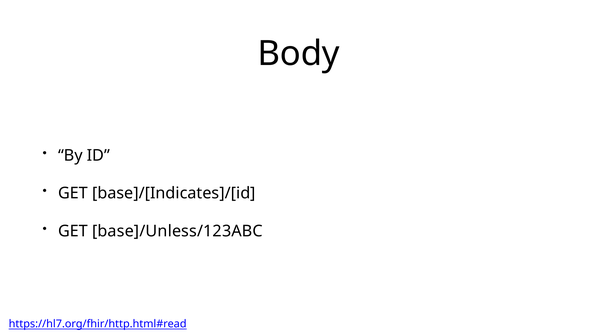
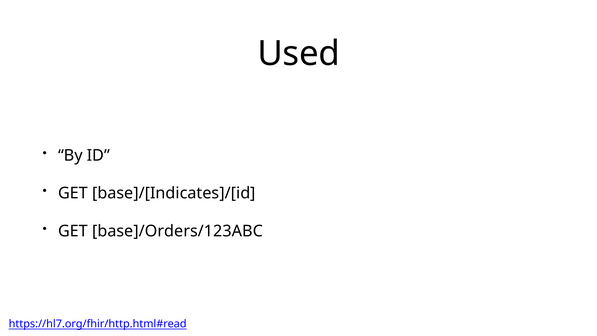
Body: Body -> Used
base]/Unless/123ABC: base]/Unless/123ABC -> base]/Orders/123ABC
